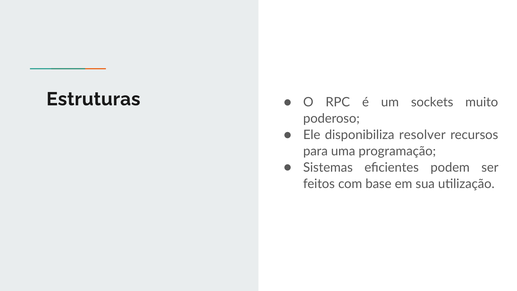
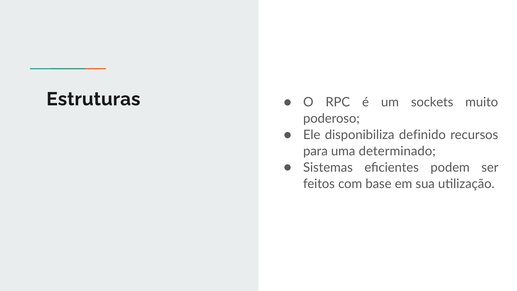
resolver: resolver -> definido
programação: programação -> determinado
